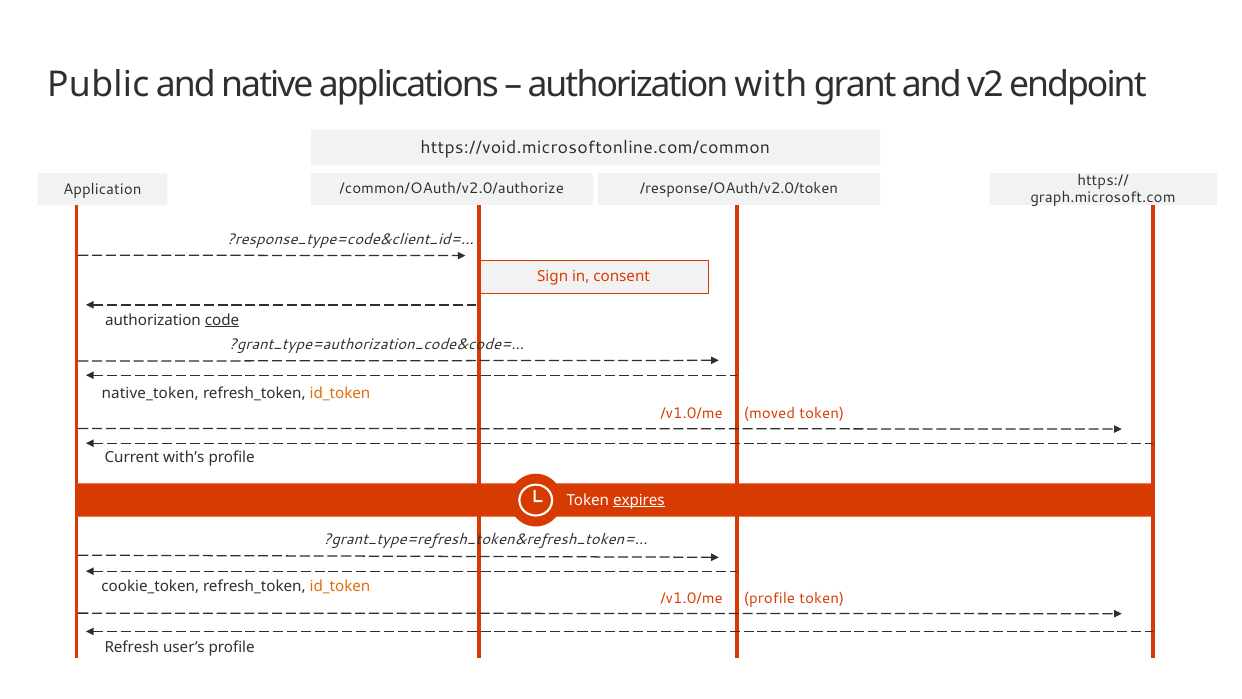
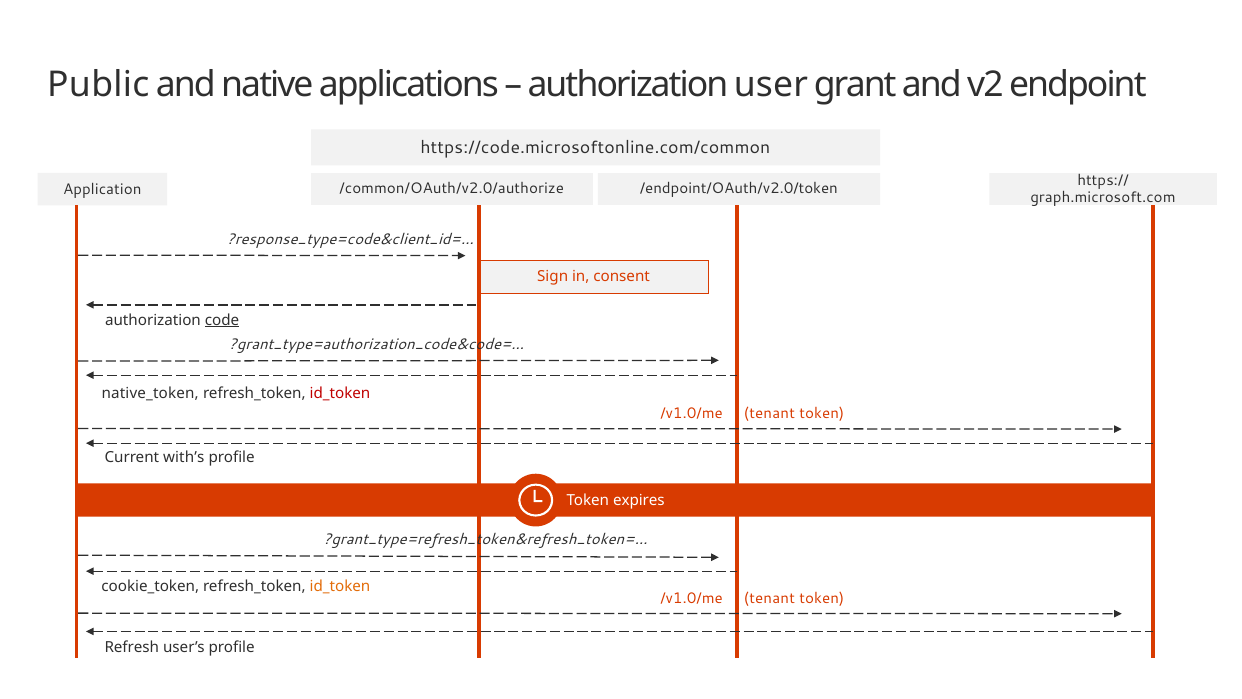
with: with -> user
https://void.microsoftonline.com/common: https://void.microsoftonline.com/common -> https://code.microsoftonline.com/common
/response/OAuth/v2.0/token: /response/OAuth/v2.0/token -> /endpoint/OAuth/v2.0/token
id_token at (340, 393) colour: orange -> red
moved at (769, 413): moved -> tenant
expires underline: present -> none
profile at (769, 598): profile -> tenant
